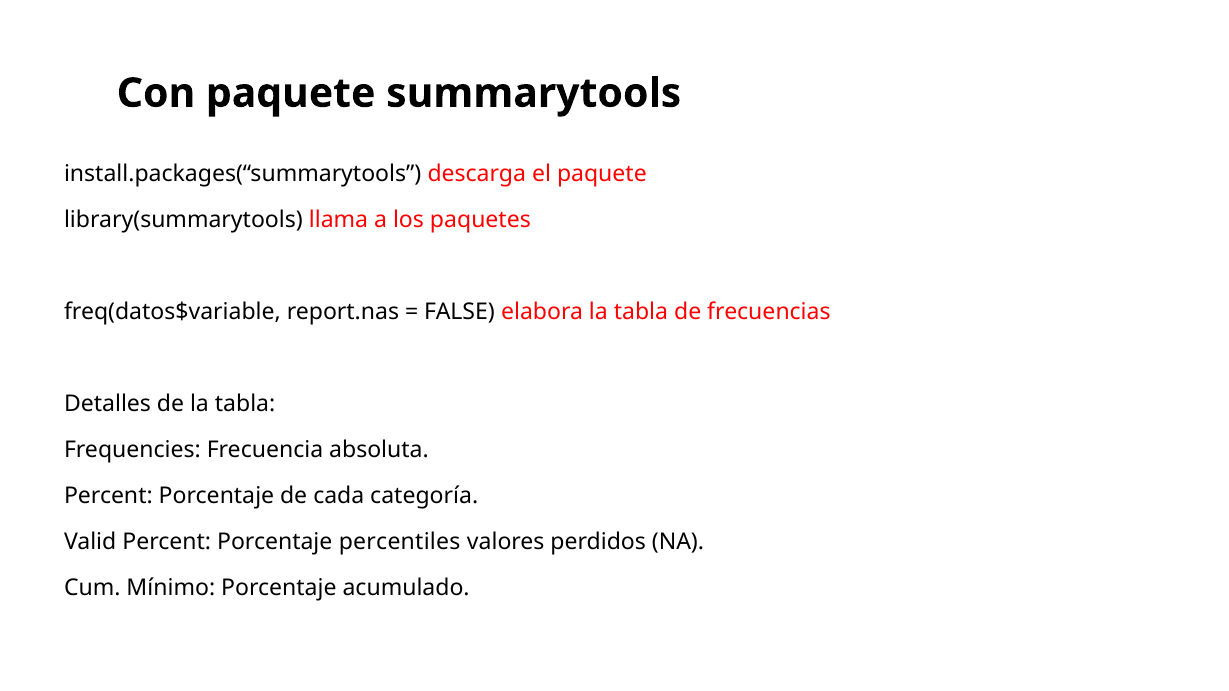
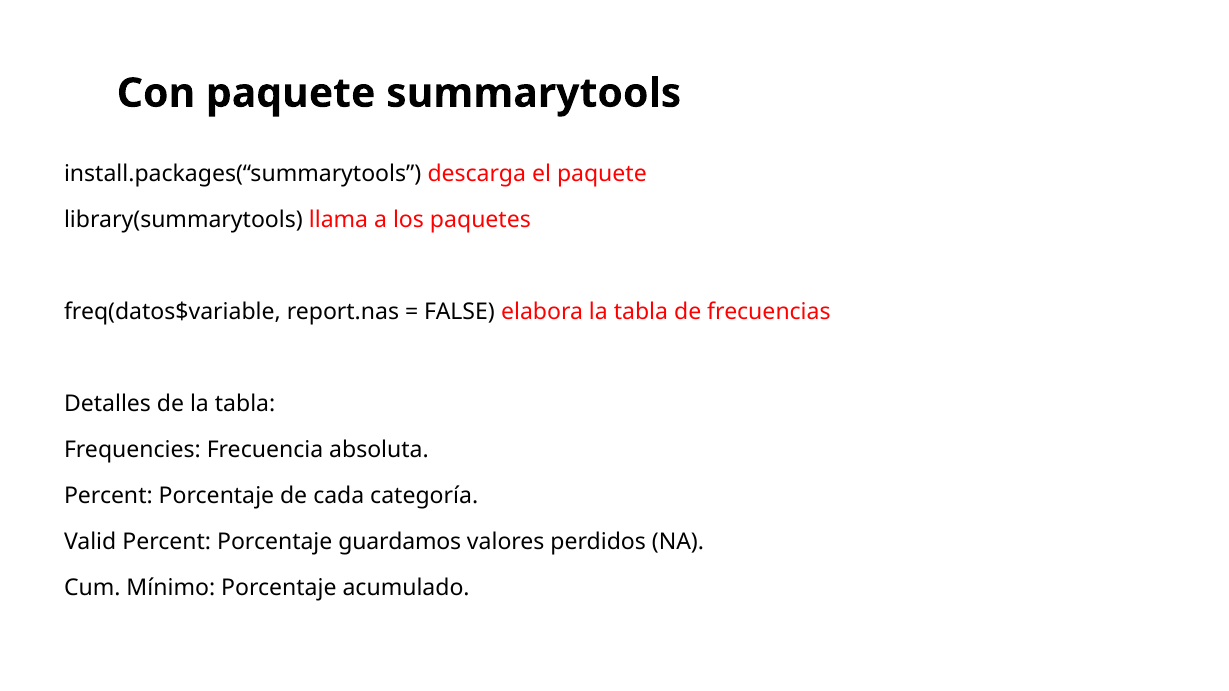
percentiles: percentiles -> guardamos
